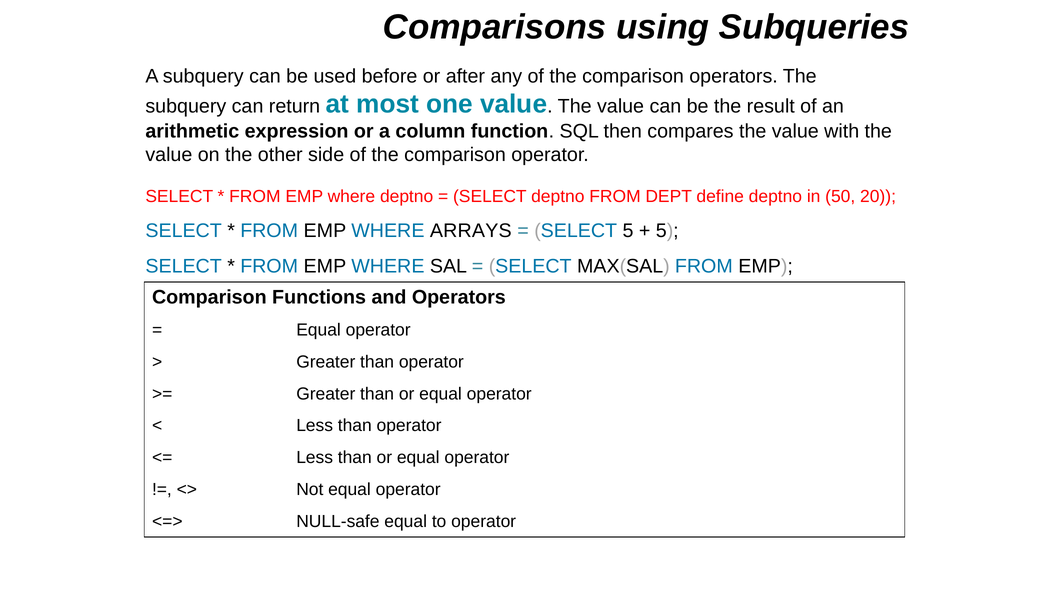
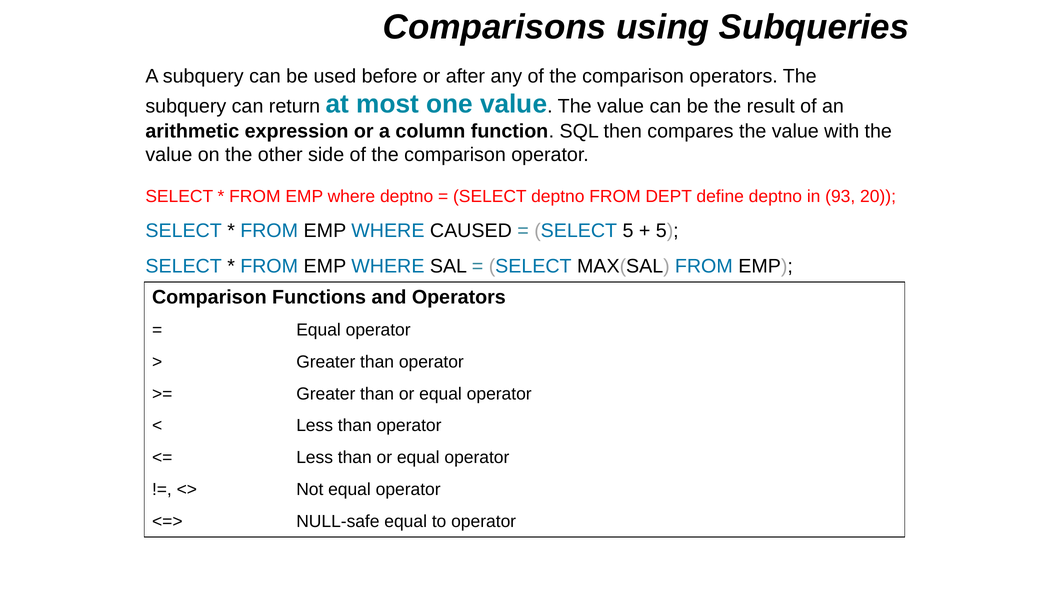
50: 50 -> 93
ARRAYS: ARRAYS -> CAUSED
